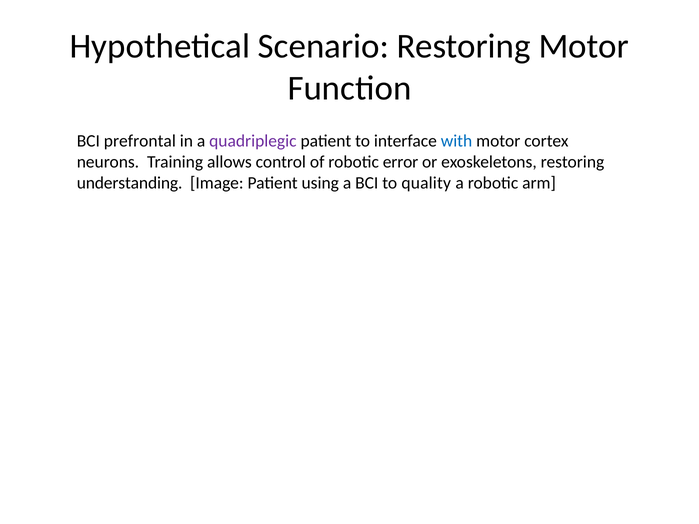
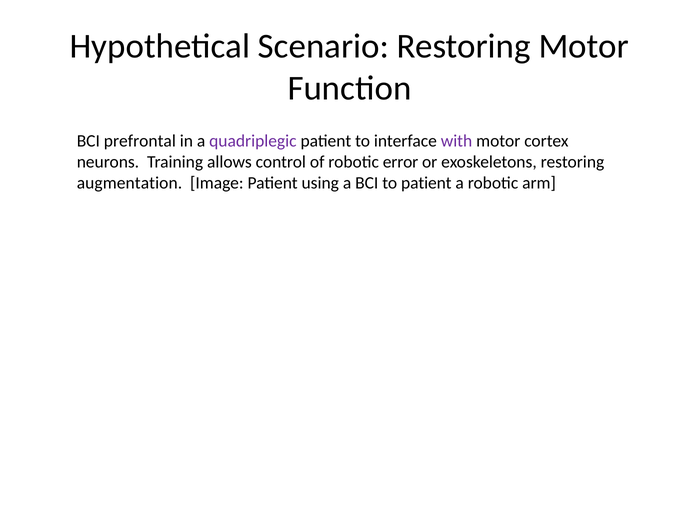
with colour: blue -> purple
understanding: understanding -> augmentation
to quality: quality -> patient
